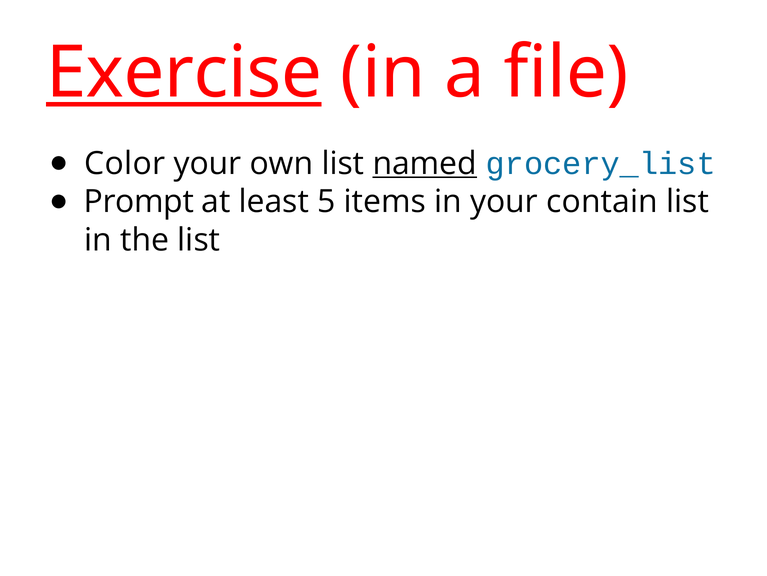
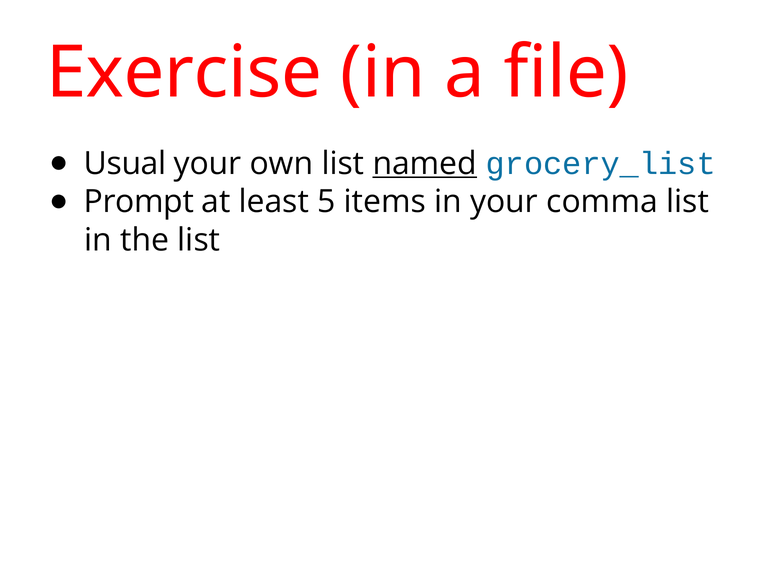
Exercise underline: present -> none
Color: Color -> Usual
contain: contain -> comma
